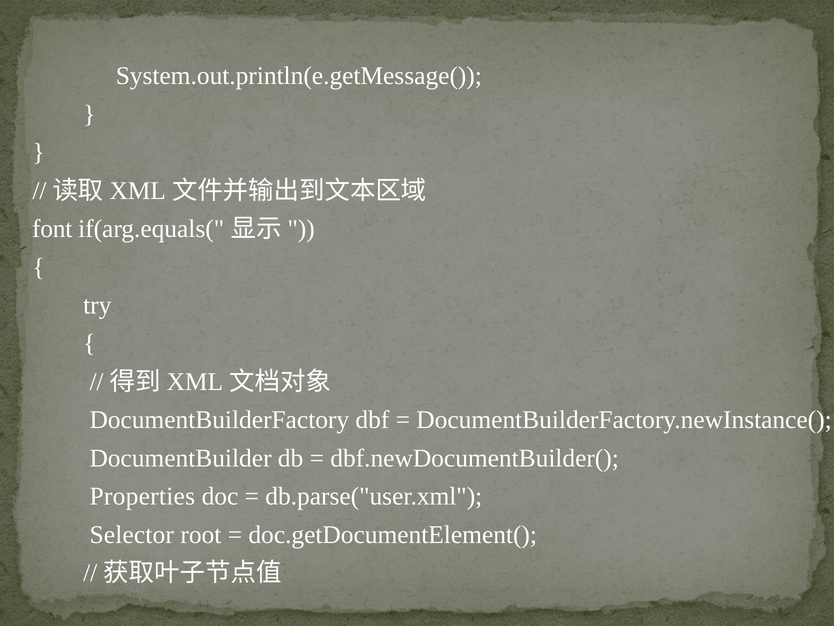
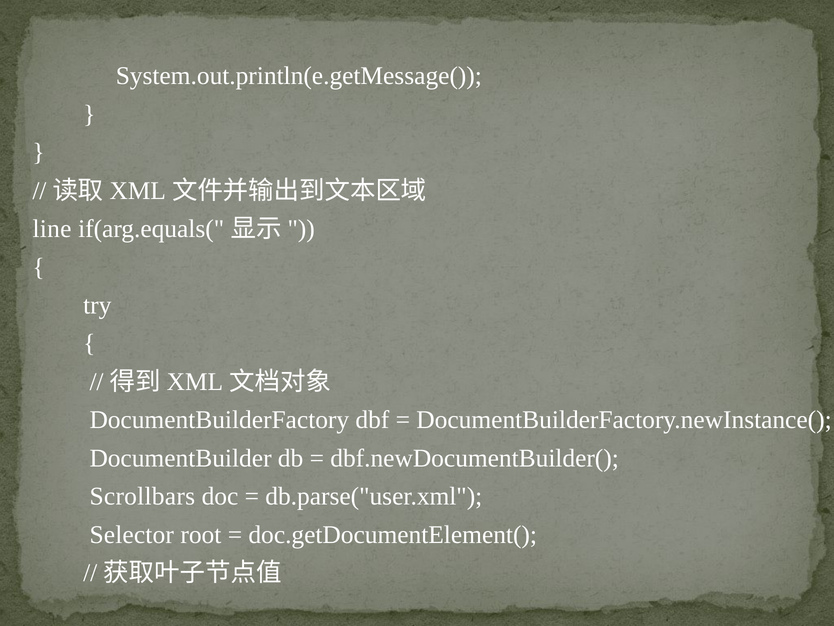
font: font -> line
Properties: Properties -> Scrollbars
